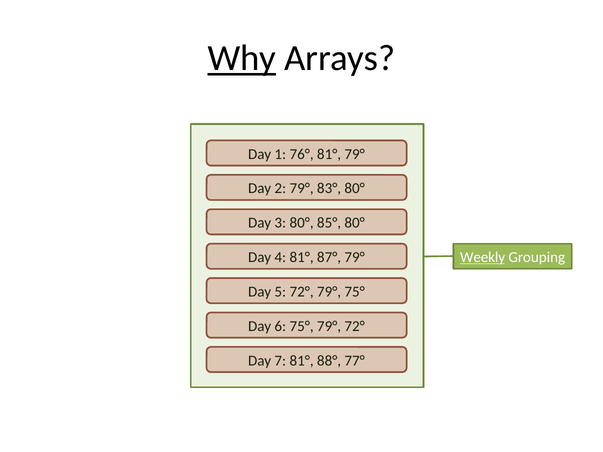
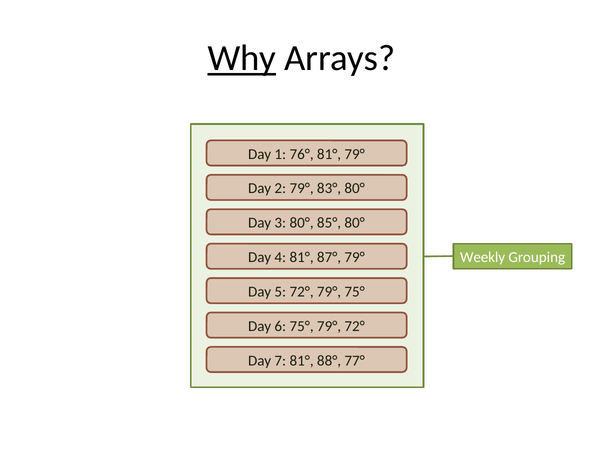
Weekly underline: present -> none
